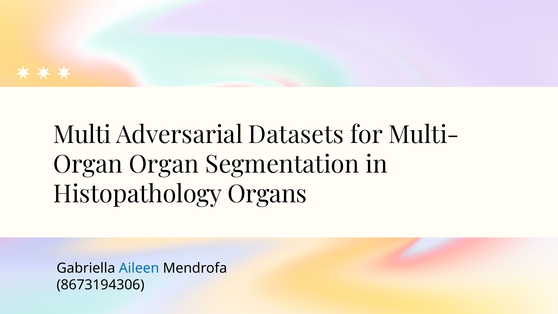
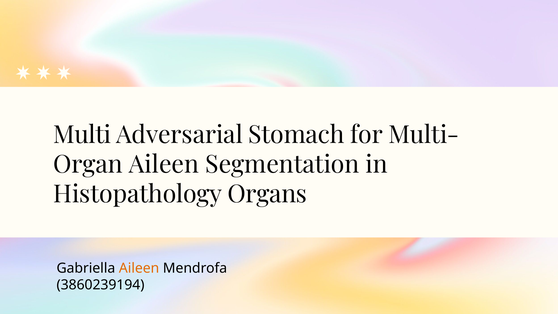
Datasets: Datasets -> Stomach
Organ at (164, 165): Organ -> Aileen
Aileen at (139, 268) colour: blue -> orange
8673194306: 8673194306 -> 3860239194
